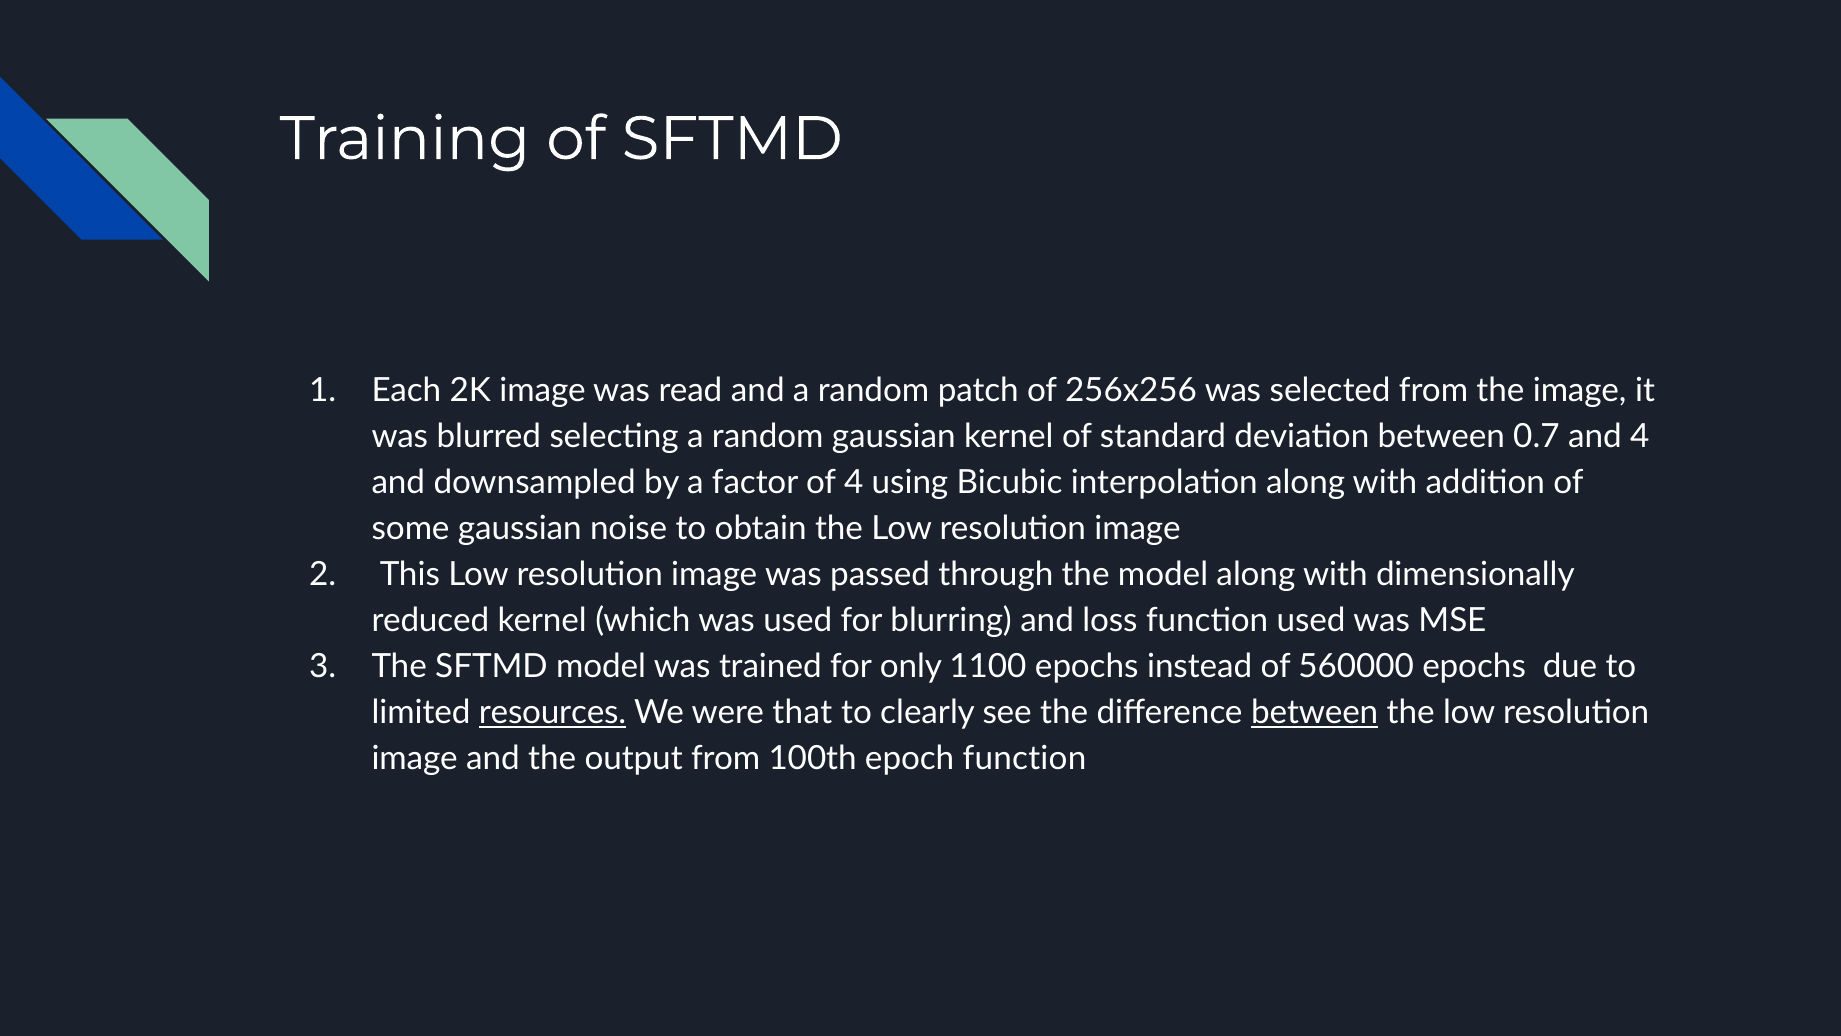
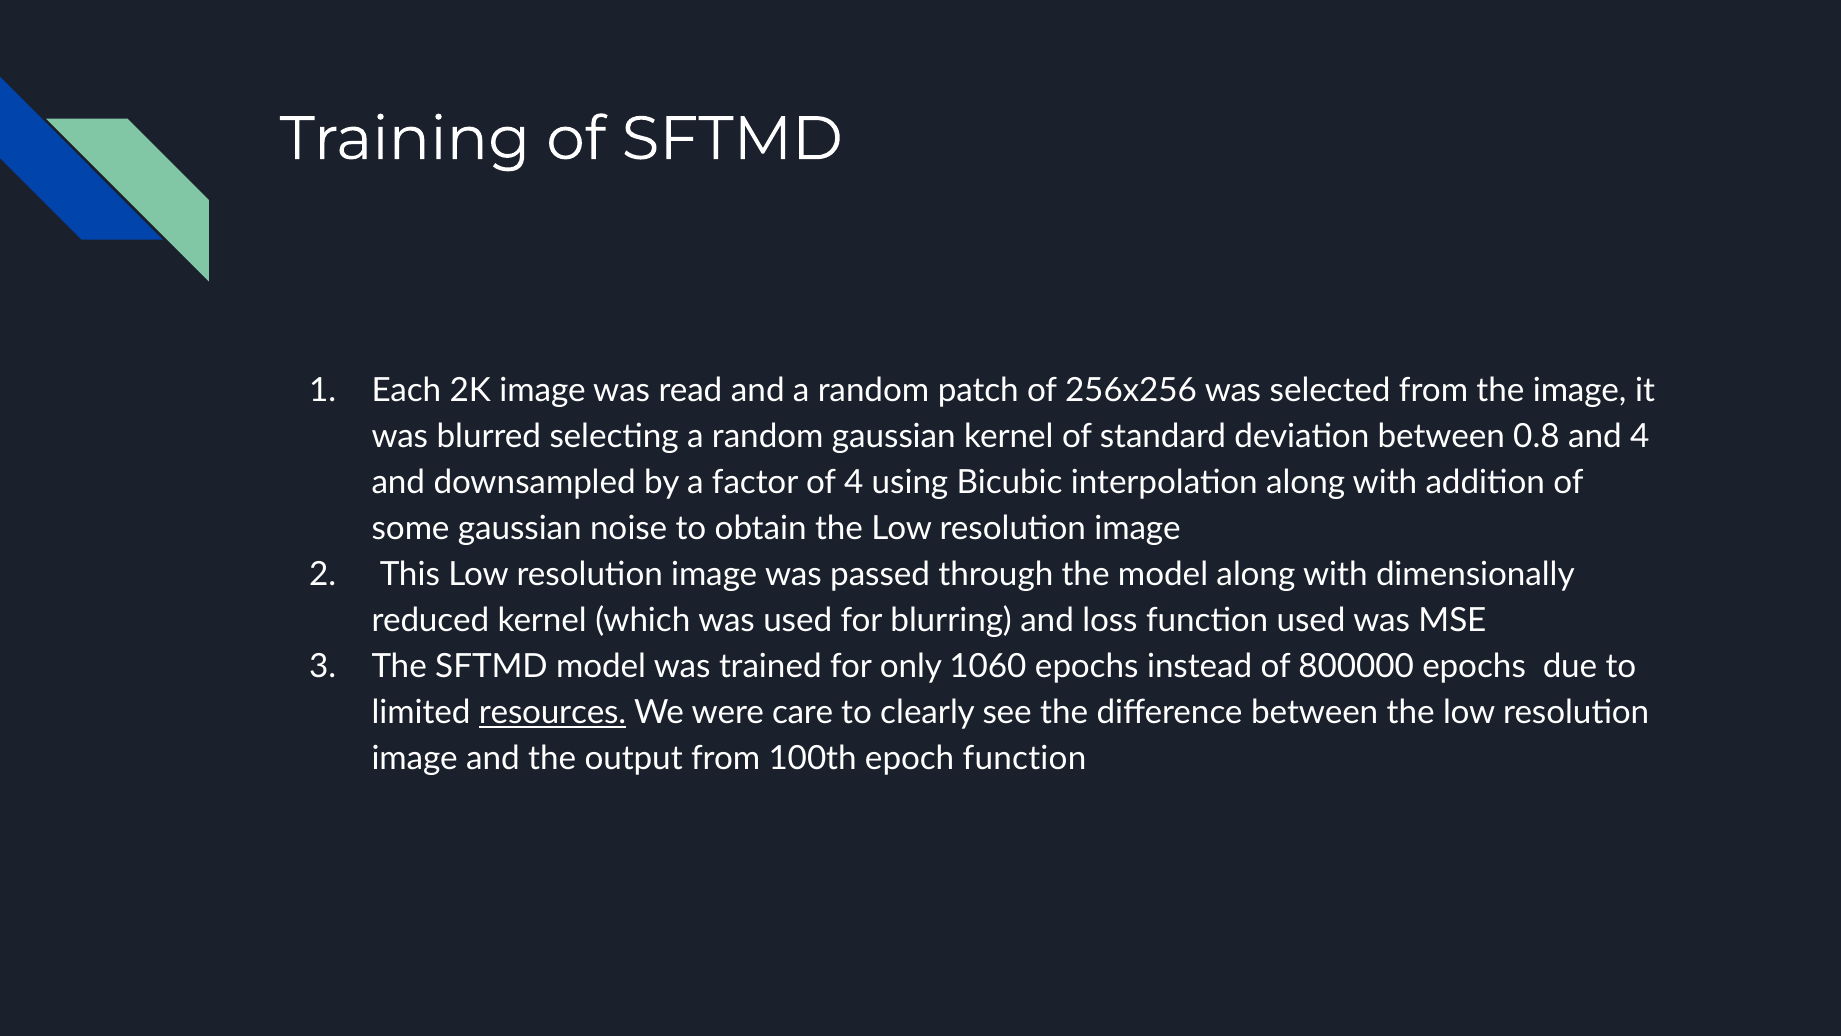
0.7: 0.7 -> 0.8
1100: 1100 -> 1060
560000: 560000 -> 800000
that: that -> care
between at (1315, 712) underline: present -> none
